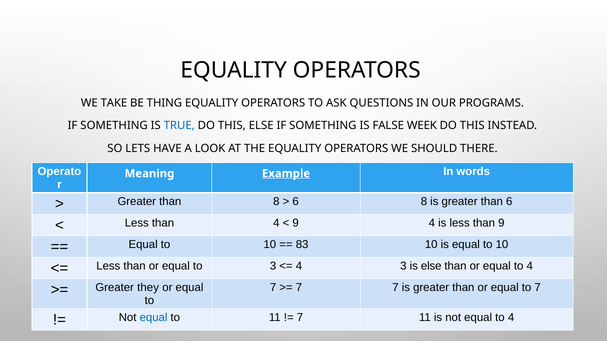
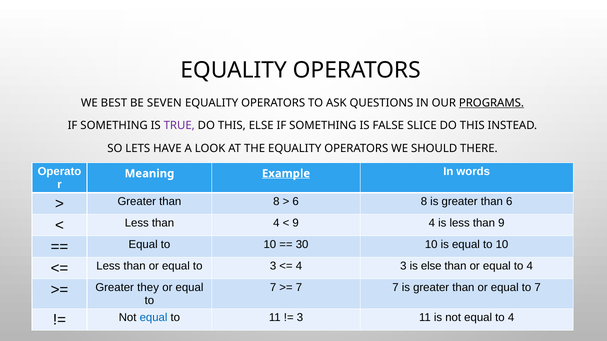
TAKE: TAKE -> BEST
THING: THING -> SEVEN
PROGRAMS underline: none -> present
TRUE colour: blue -> purple
WEEK: WEEK -> SLICE
83: 83 -> 30
7 at (300, 318): 7 -> 3
